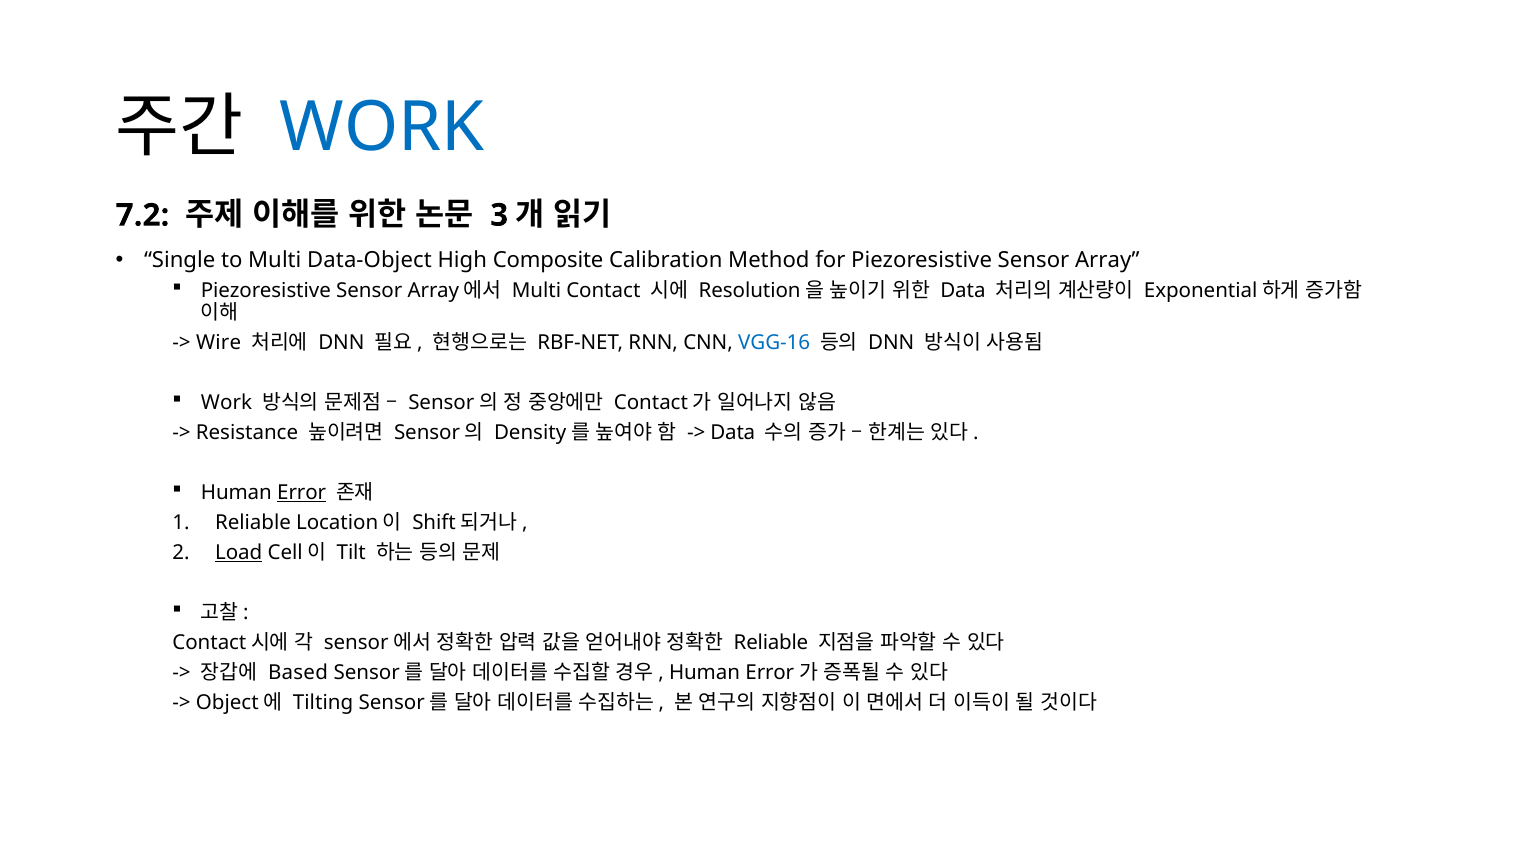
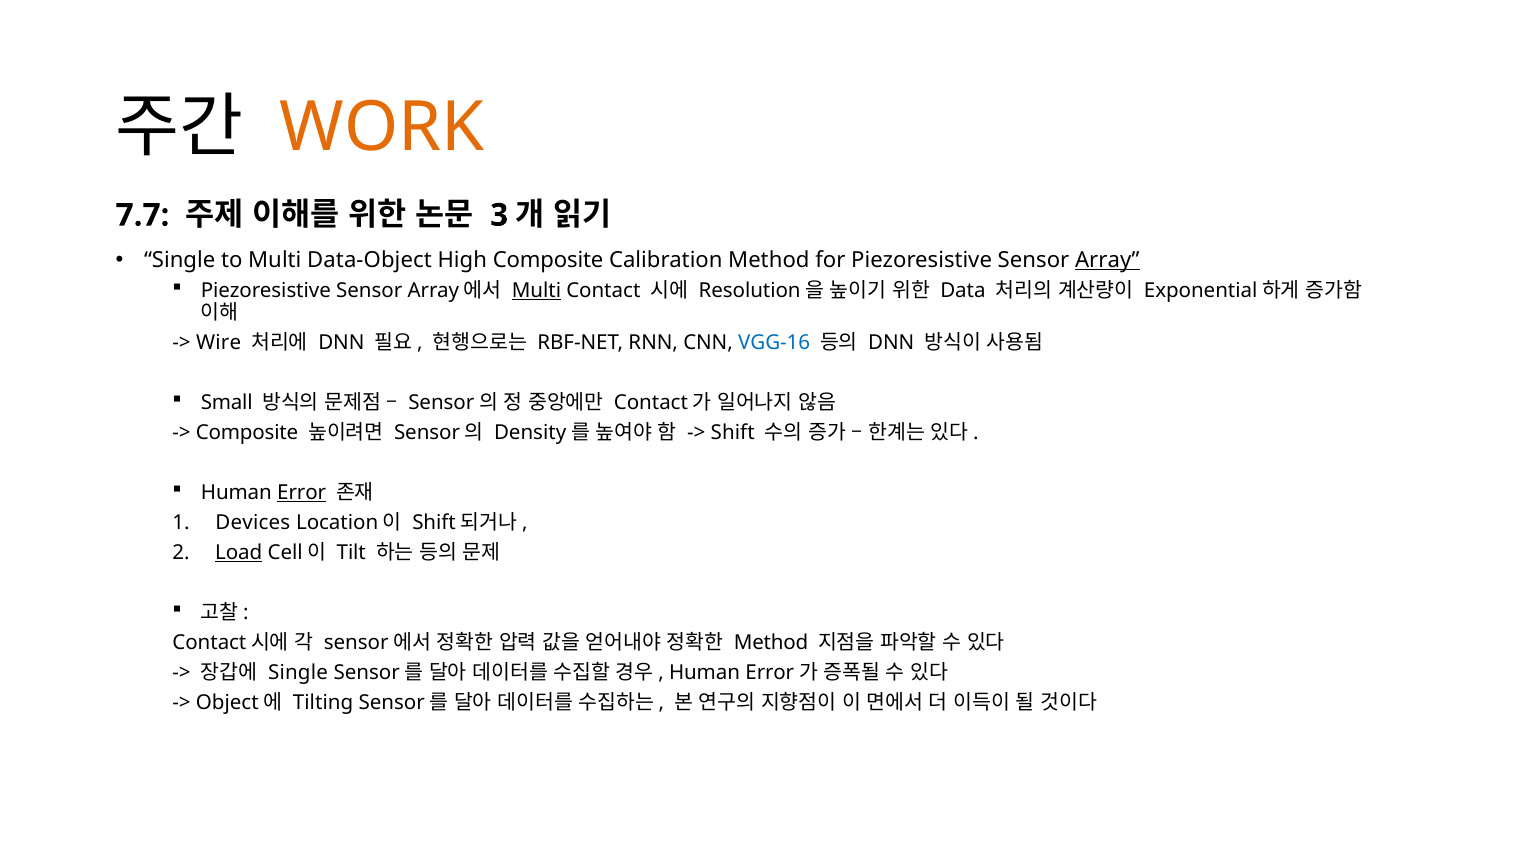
WORK at (382, 127) colour: blue -> orange
7.2: 7.2 -> 7.7
Array underline: none -> present
Multi at (536, 291) underline: none -> present
Work at (227, 403): Work -> Small
Resistance at (247, 433): Resistance -> Composite
Data at (733, 433): Data -> Shift
Reliable at (253, 523): Reliable -> Devices
Reliable at (771, 642): Reliable -> Method
Based at (298, 672): Based -> Single
